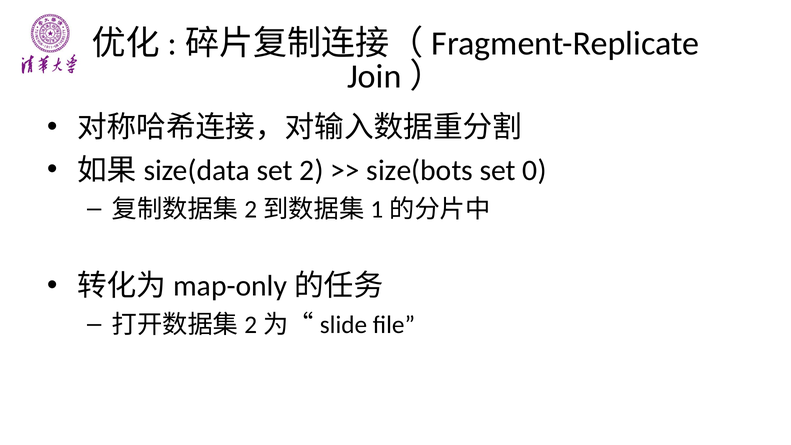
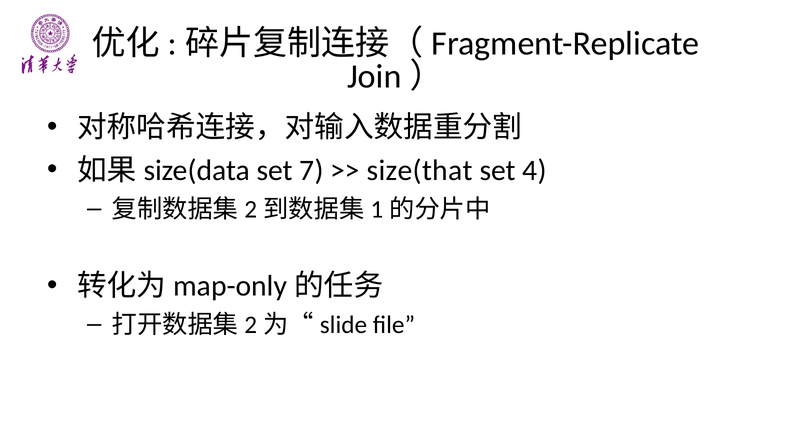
2: 2 -> 7
size(bots: size(bots -> size(that
0: 0 -> 4
